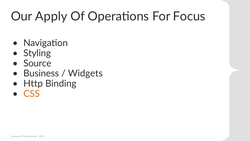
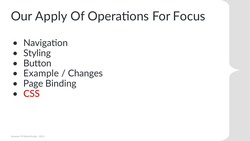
Source: Source -> Button
Business: Business -> Example
Widgets: Widgets -> Changes
Http: Http -> Page
CSS colour: orange -> red
